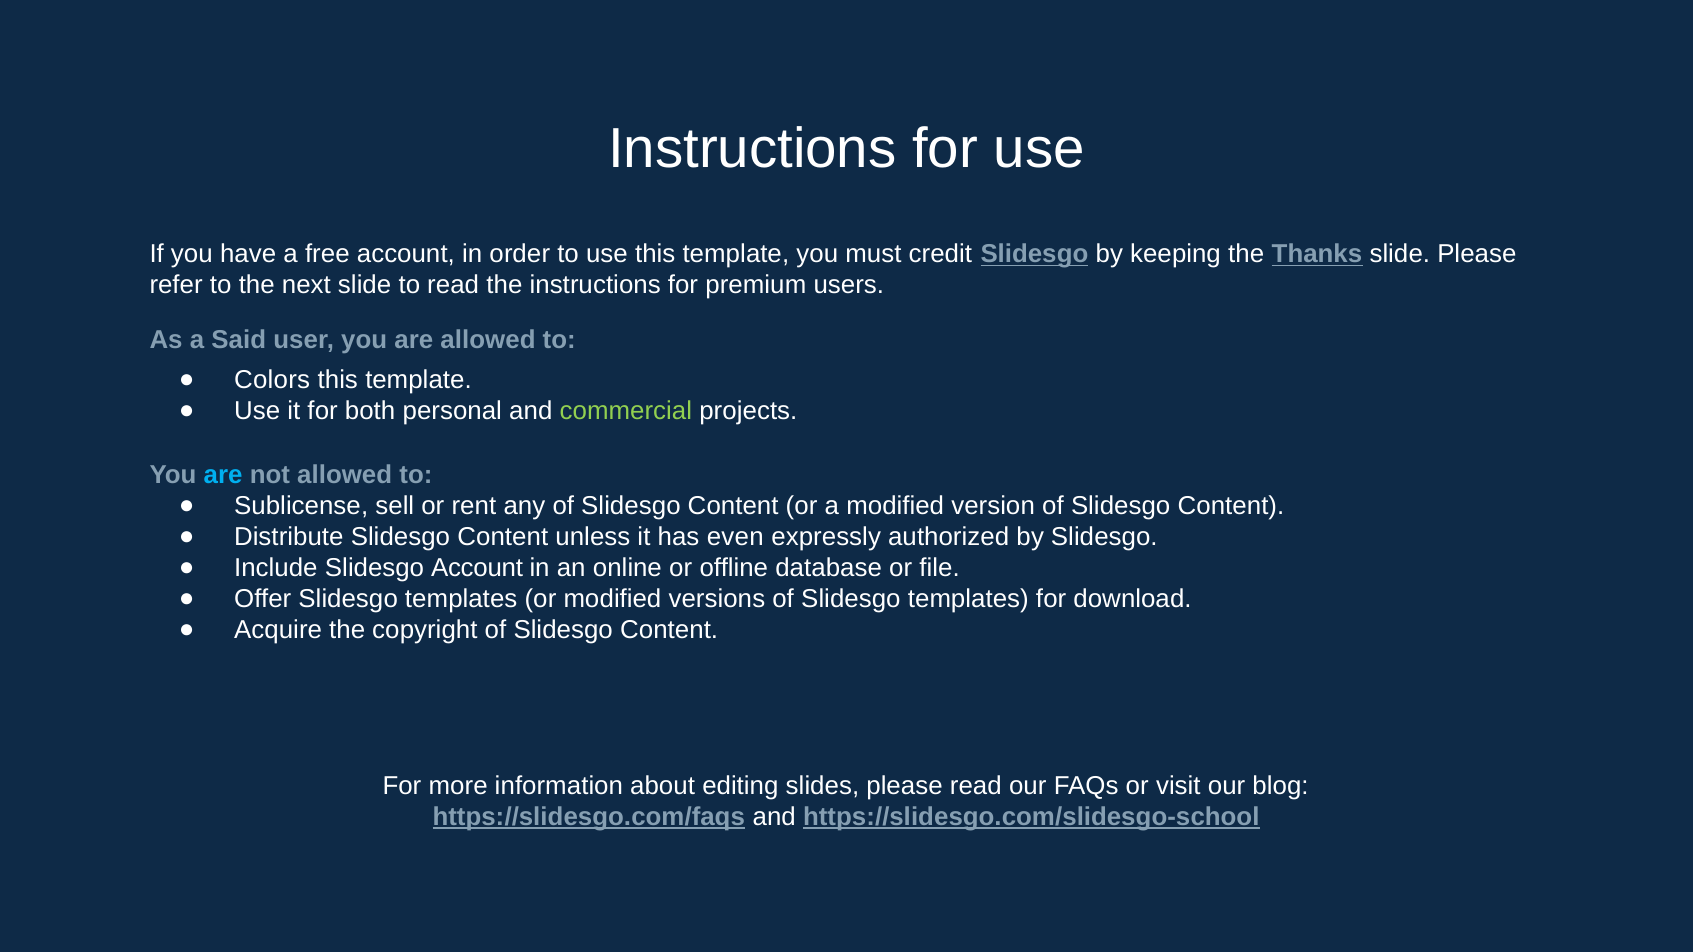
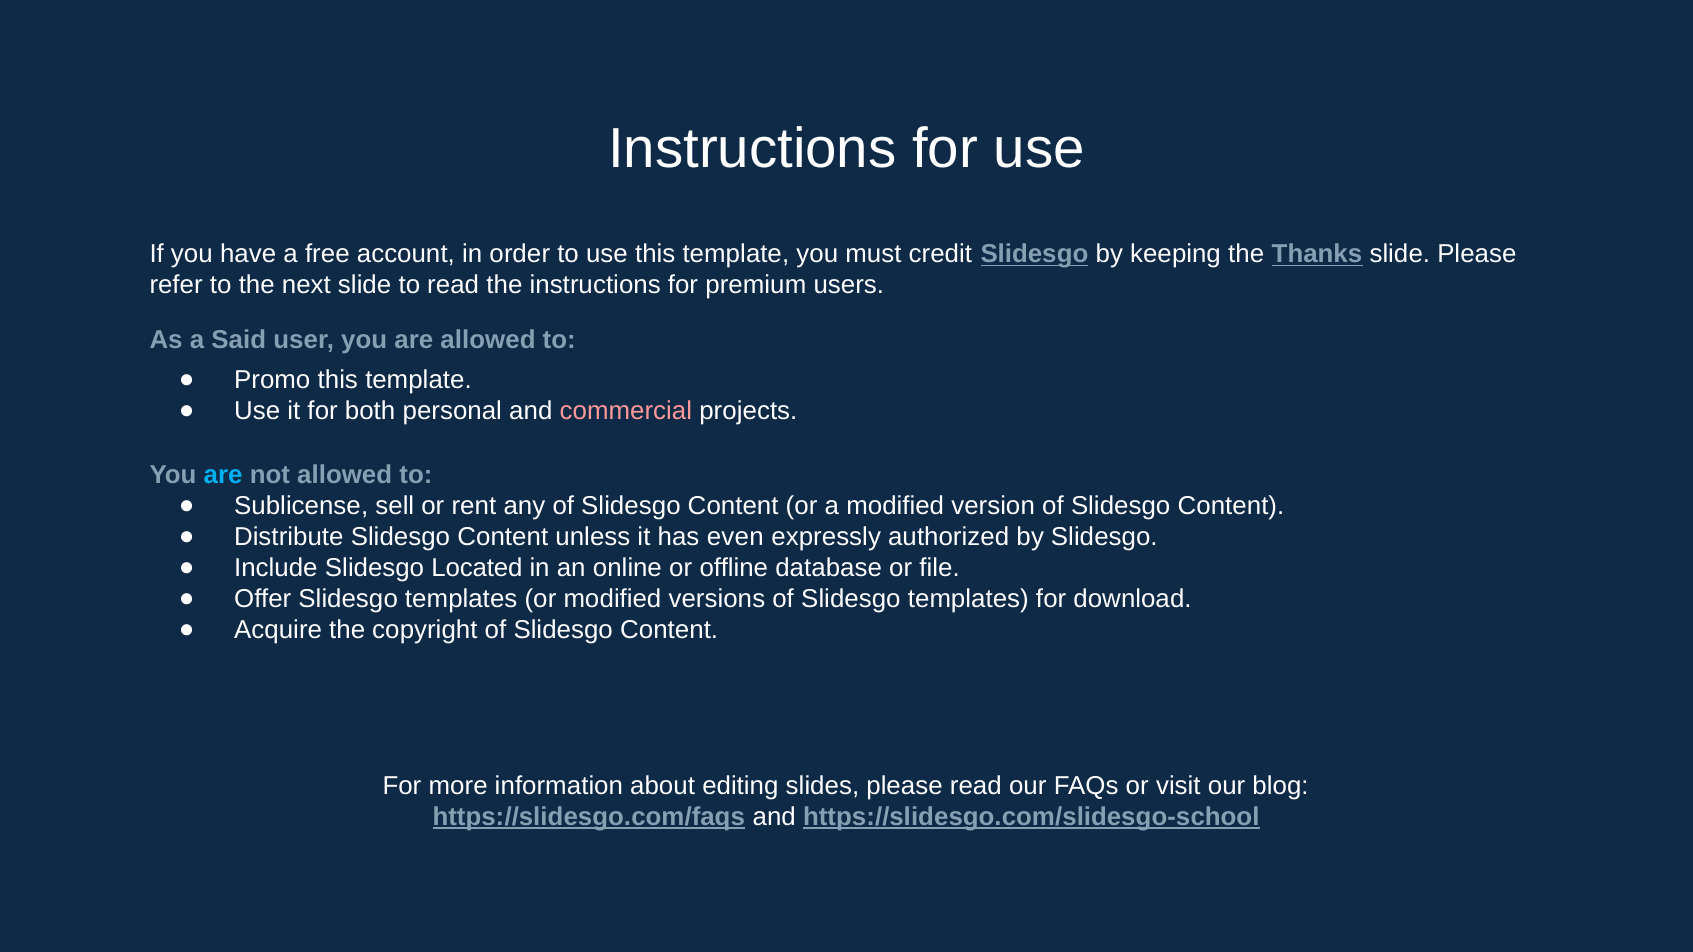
Colors: Colors -> Promo
commercial colour: light green -> pink
Slidesgo Account: Account -> Located
